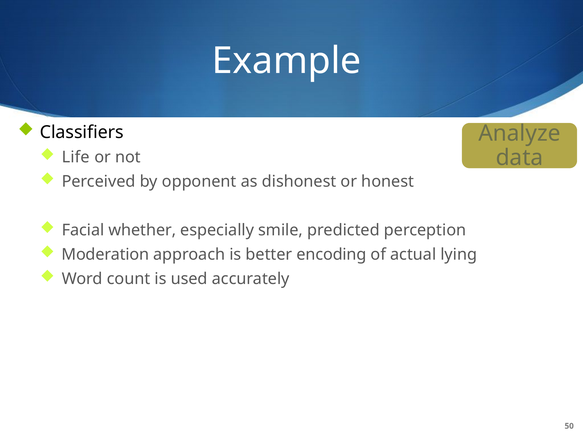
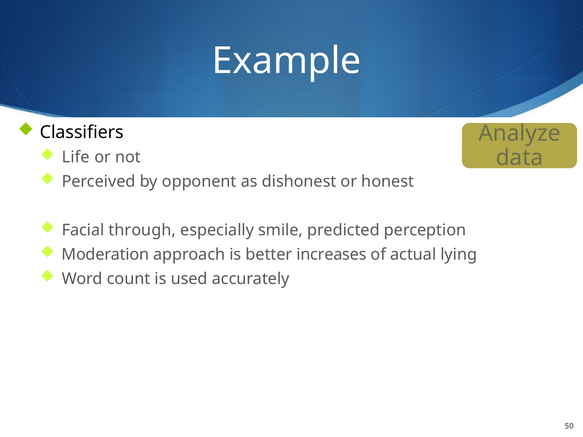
whether: whether -> through
encoding: encoding -> increases
